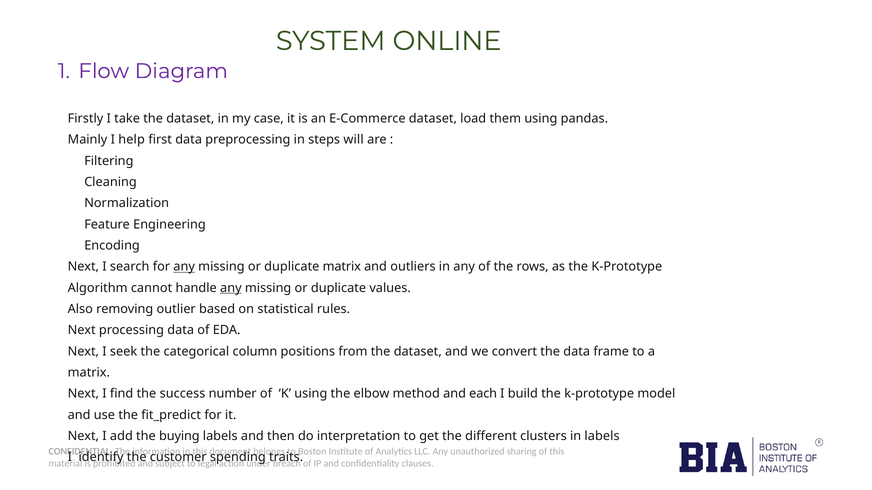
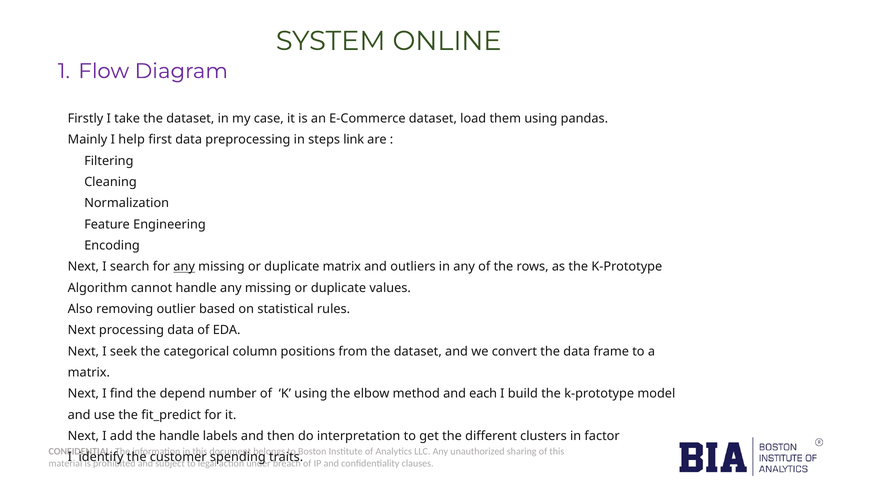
will: will -> link
any at (231, 288) underline: present -> none
success: success -> depend
the buying: buying -> handle
in labels: labels -> factor
